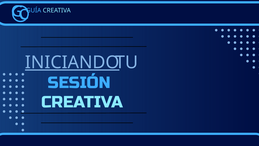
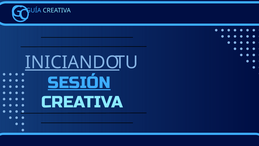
SESIÓN underline: none -> present
